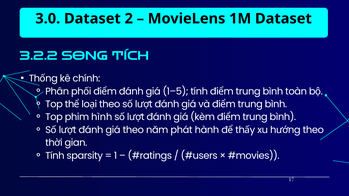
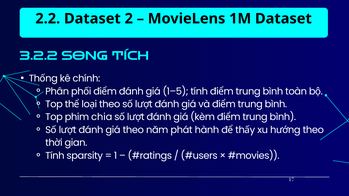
3.0: 3.0 -> 2.2
hình: hình -> chia
